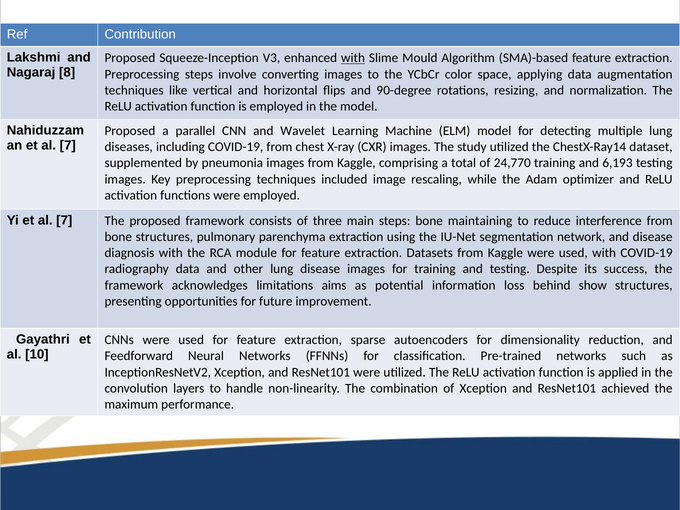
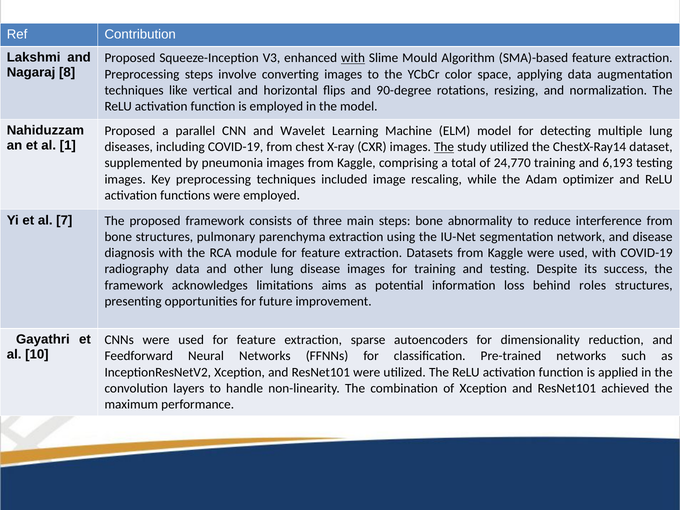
7 at (68, 145): 7 -> 1
The at (444, 147) underline: none -> present
maintaining: maintaining -> abnormality
show: show -> roles
